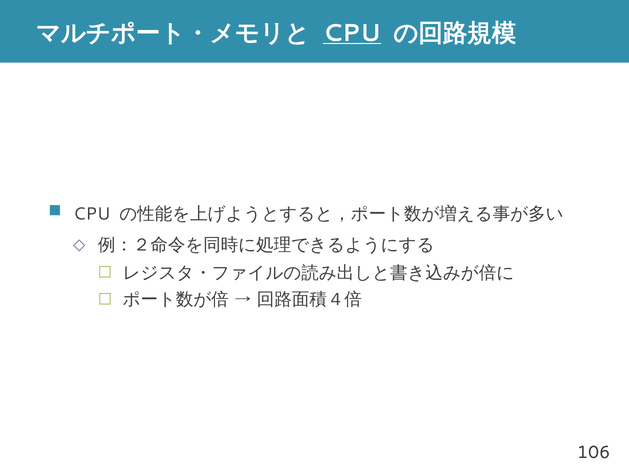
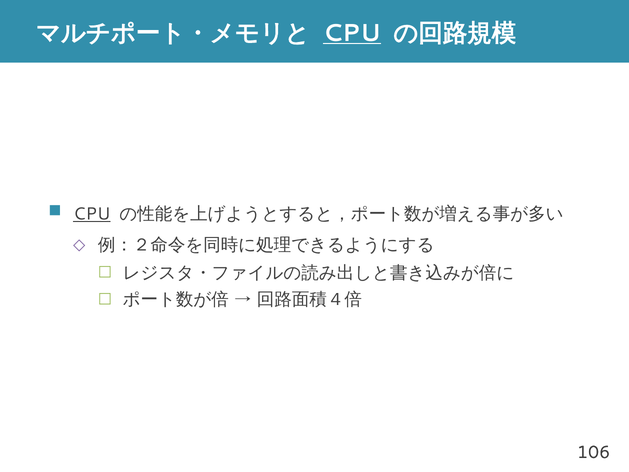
CPU at (92, 214) underline: none -> present
